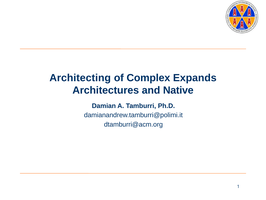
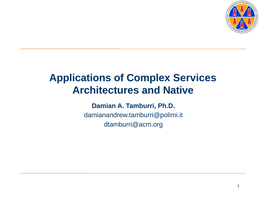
Architecting: Architecting -> Applications
Expands: Expands -> Services
